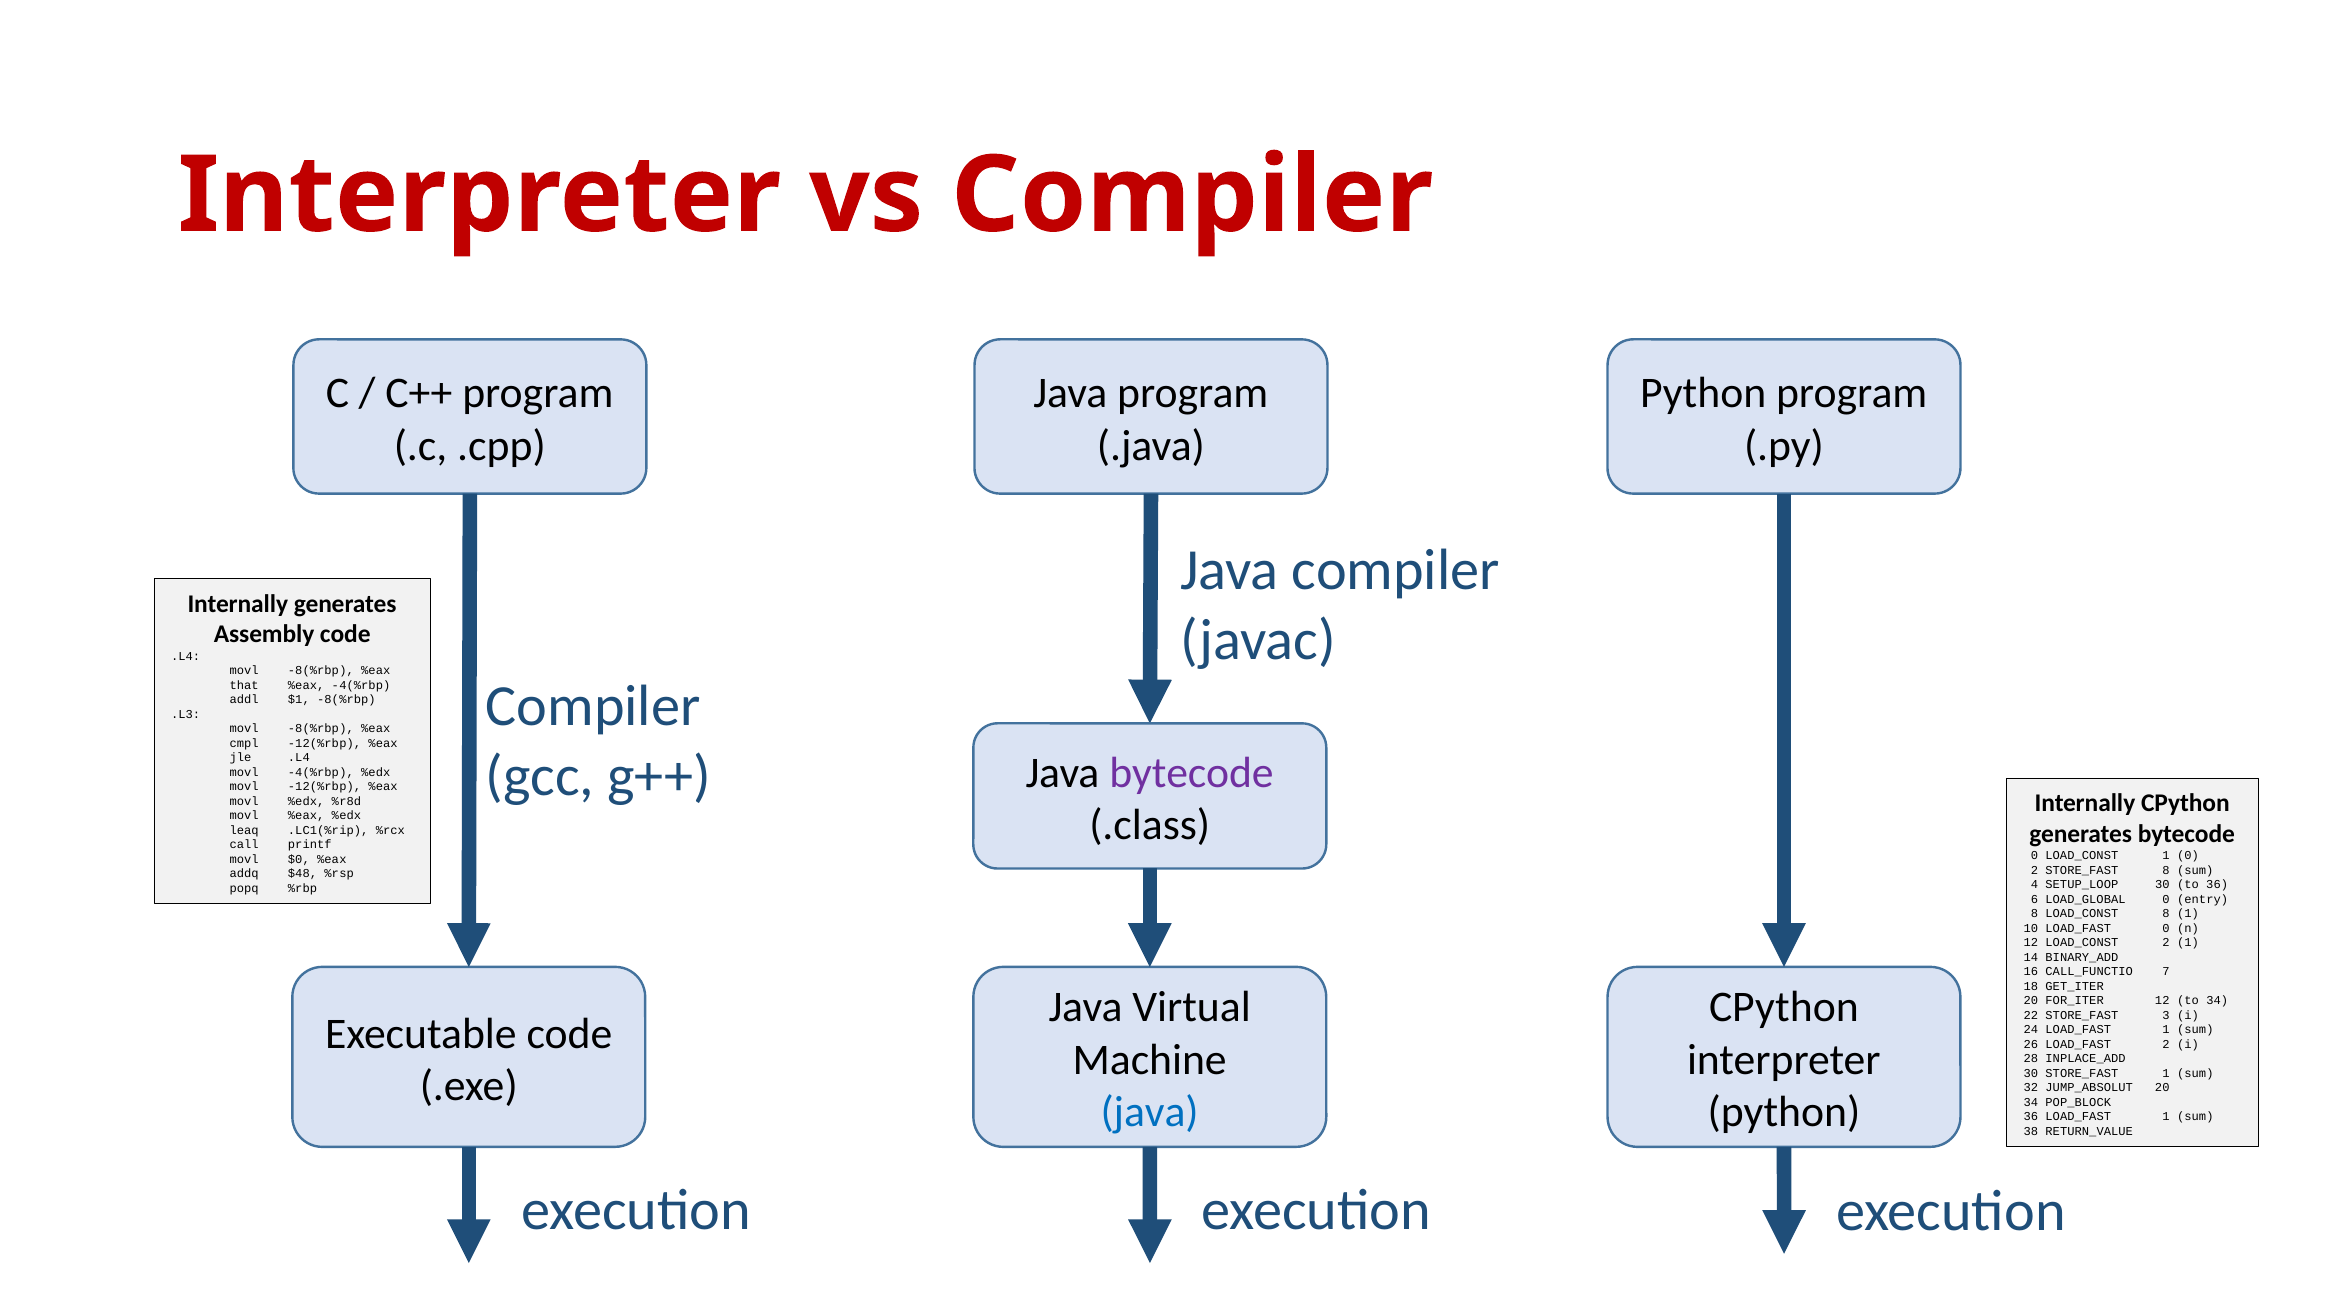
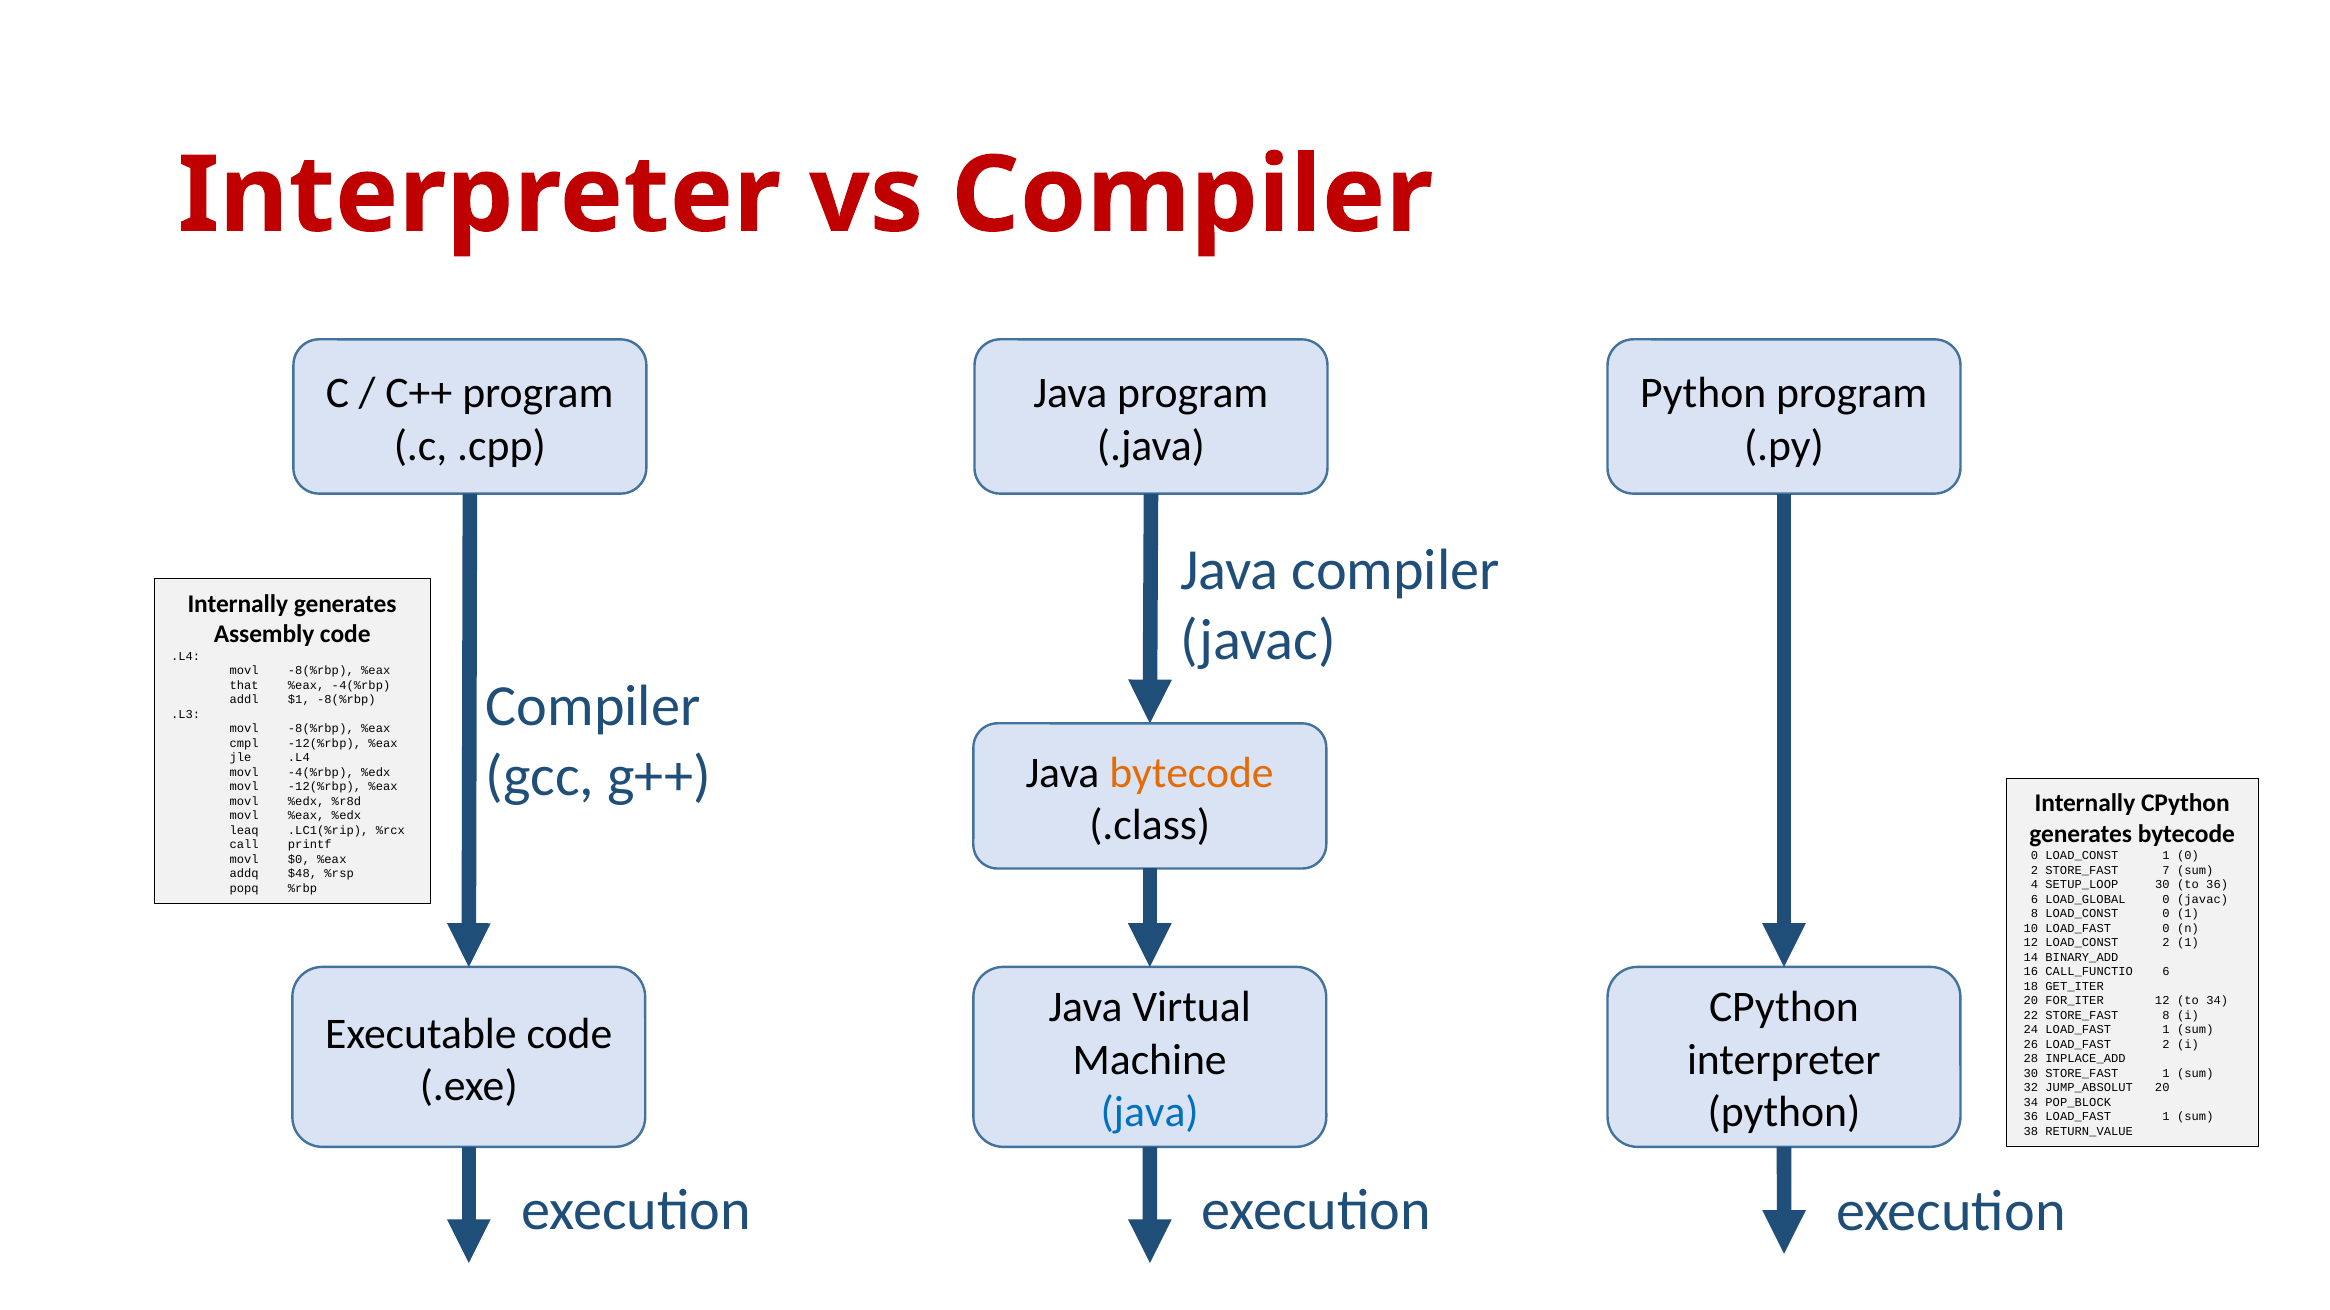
bytecode at (1191, 773) colour: purple -> orange
STORE_FAST 8: 8 -> 7
0 entry: entry -> javac
LOAD_CONST 8: 8 -> 0
CALL_FUNCTIO 7: 7 -> 6
STORE_FAST 3: 3 -> 8
